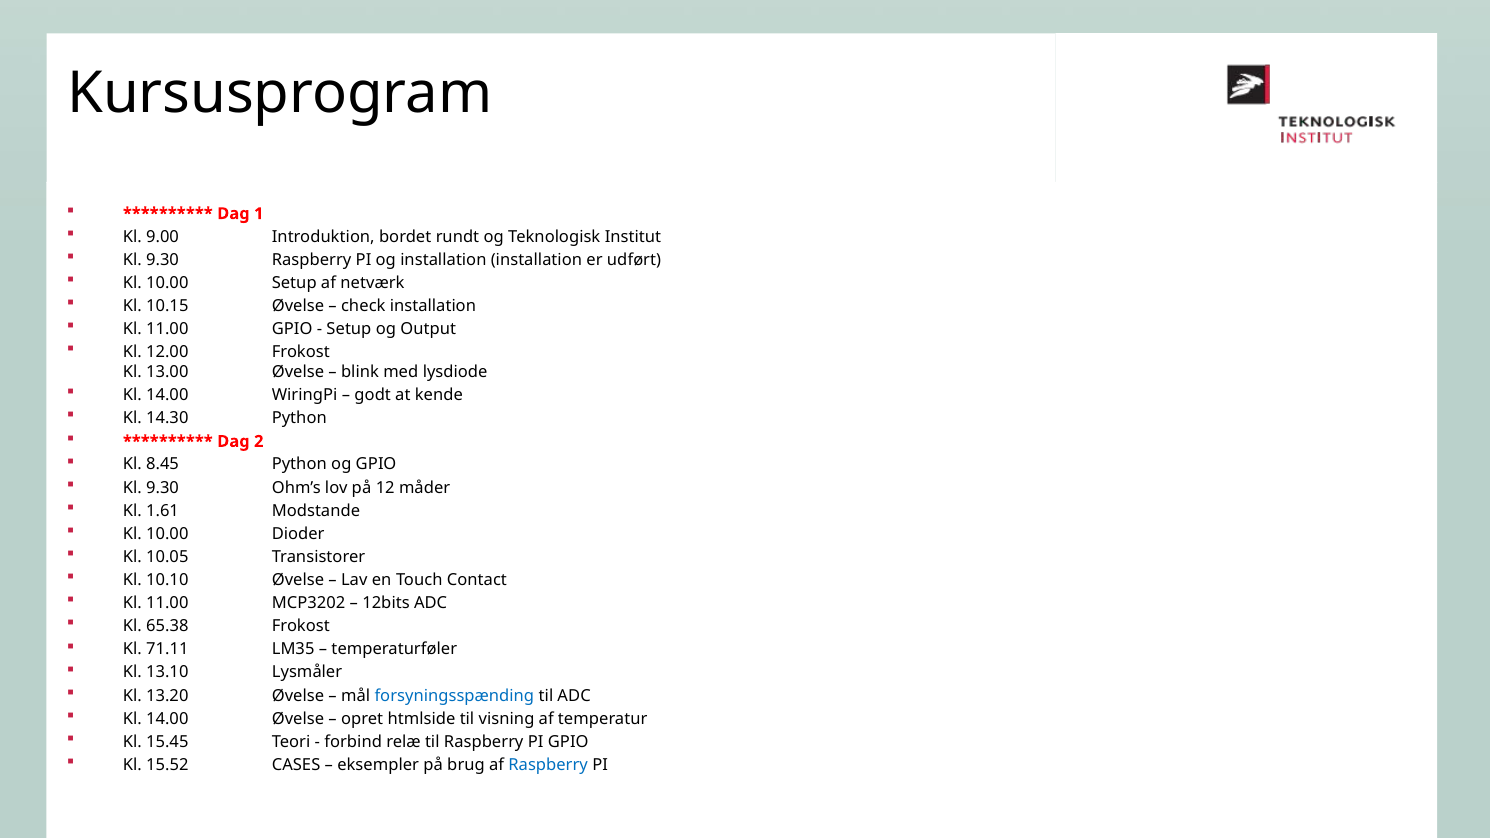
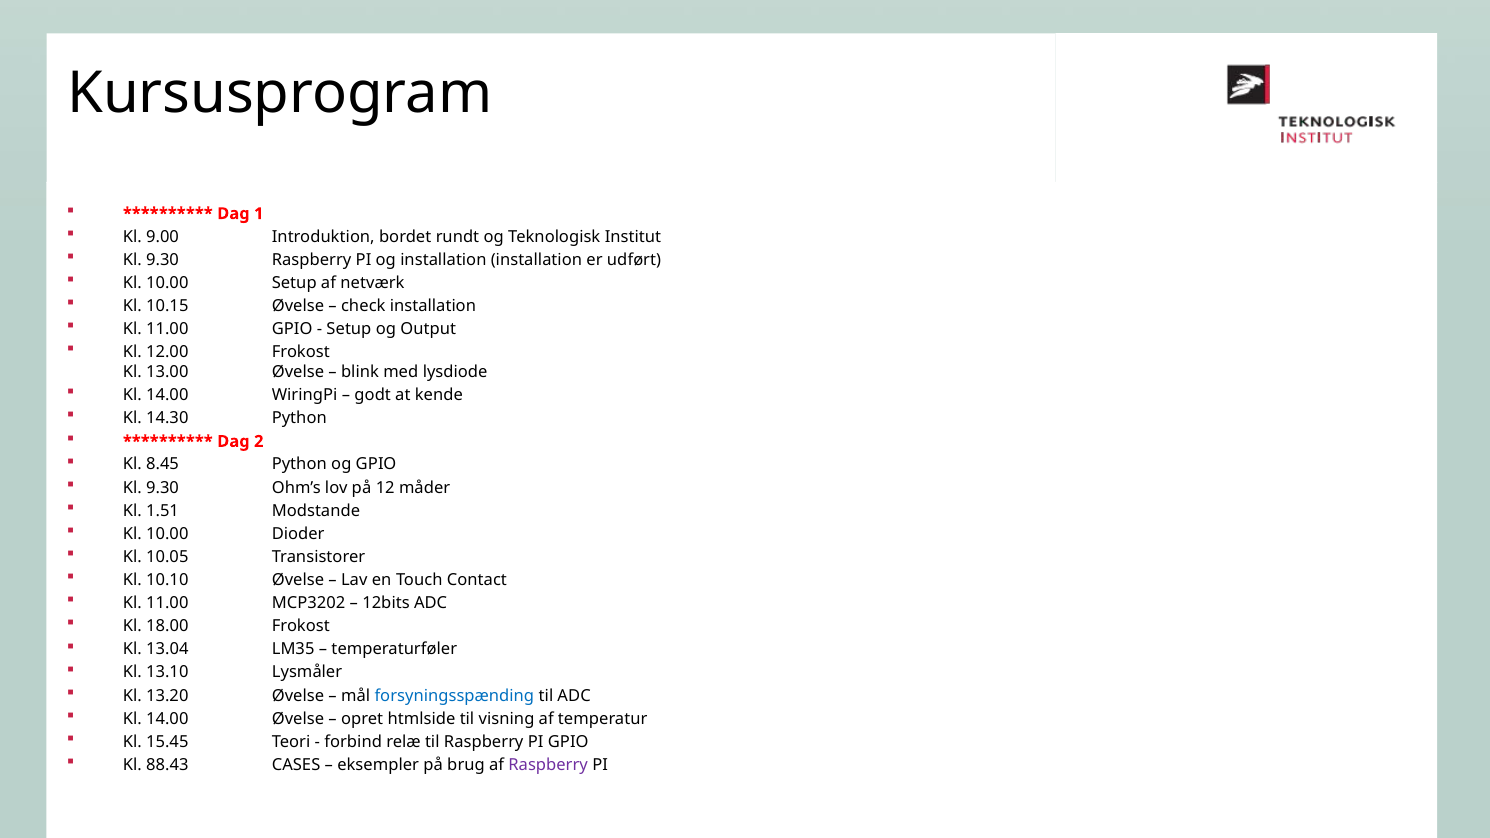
1.61: 1.61 -> 1.51
65.38: 65.38 -> 18.00
71.11: 71.11 -> 13.04
15.52: 15.52 -> 88.43
Raspberry at (548, 765) colour: blue -> purple
